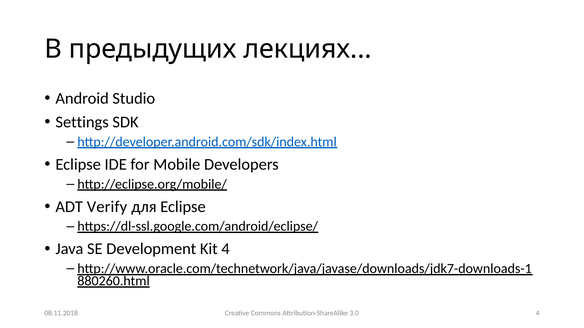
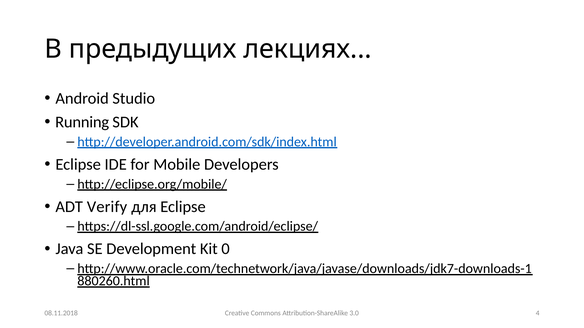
Settings: Settings -> Running
Kit 4: 4 -> 0
